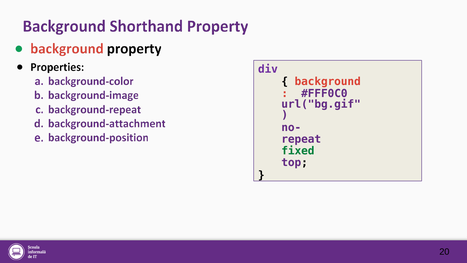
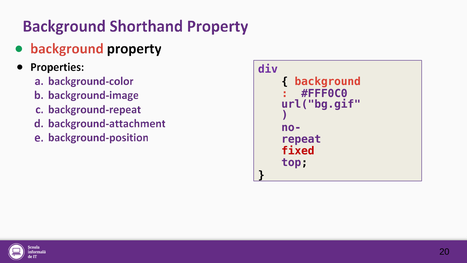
fixed colour: green -> red
